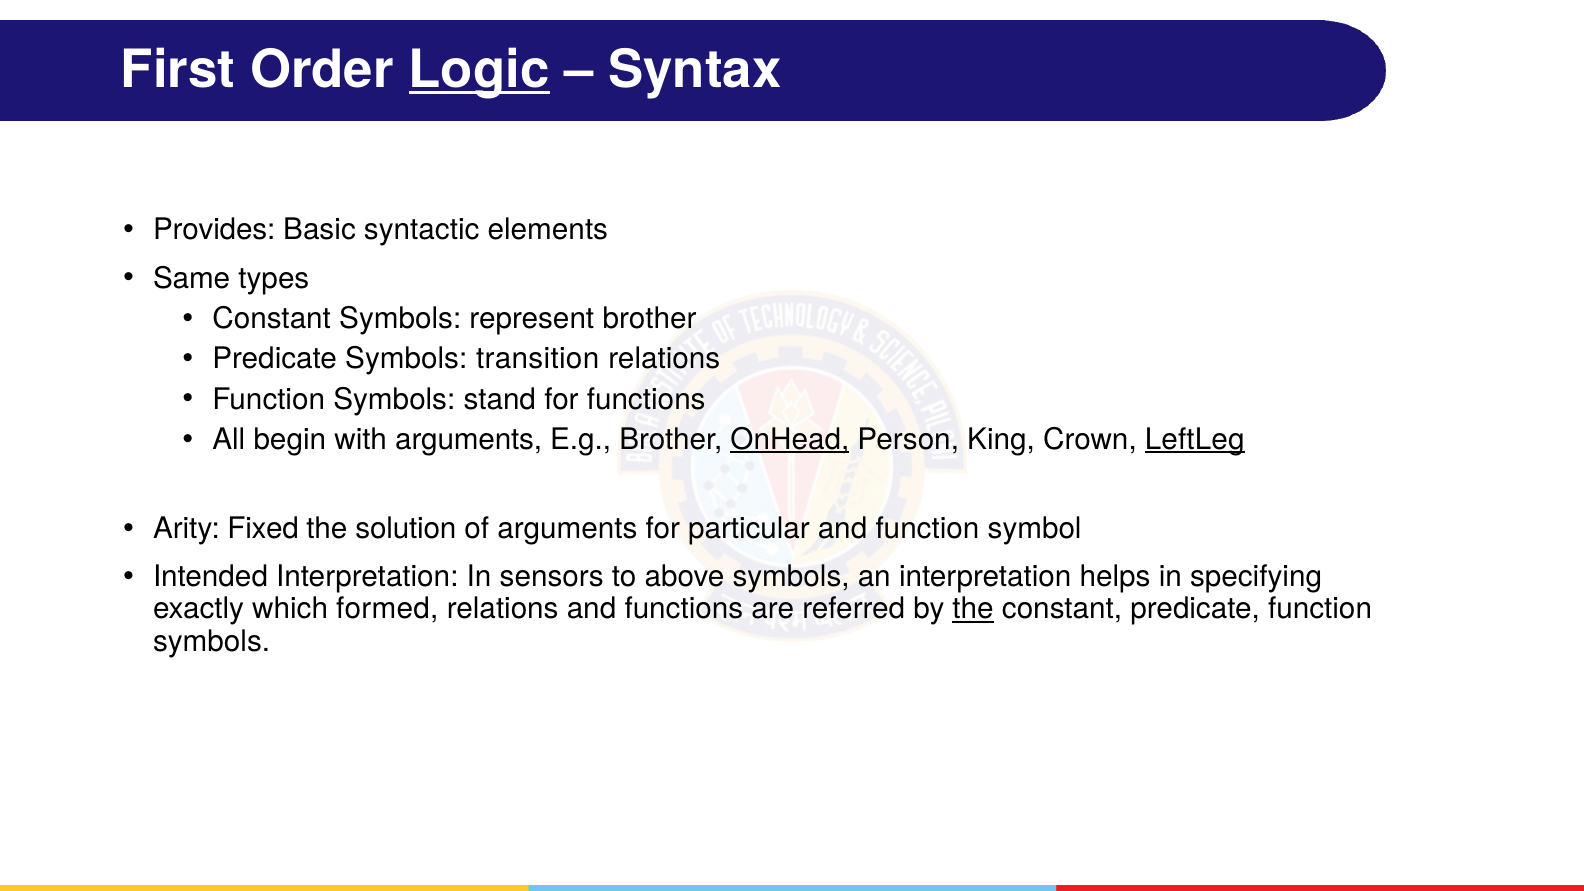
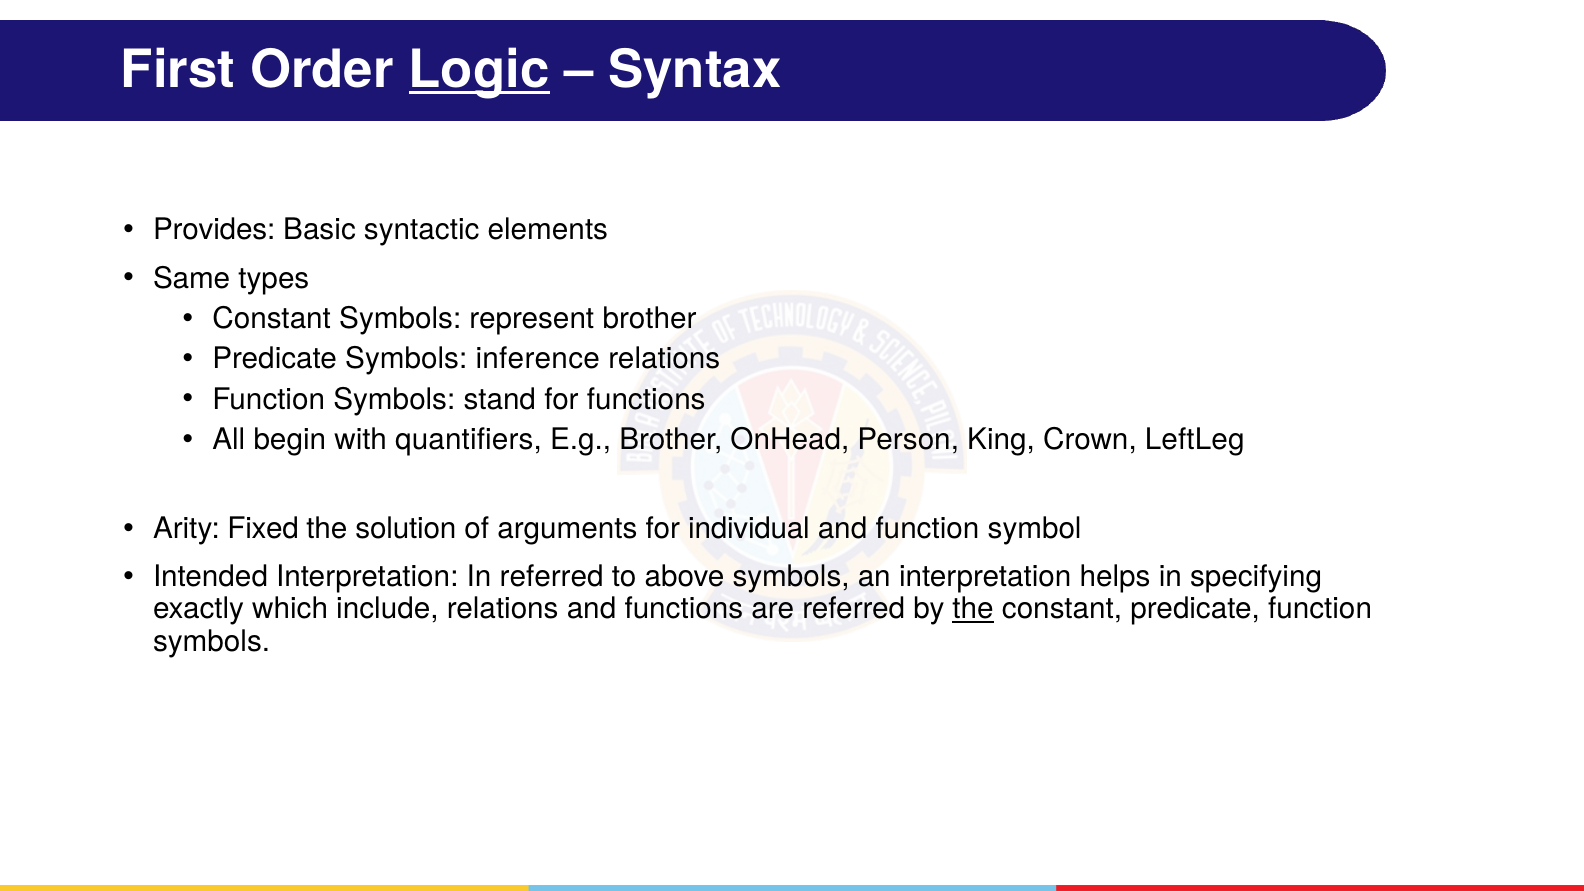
transition: transition -> inference
with arguments: arguments -> quantifiers
OnHead underline: present -> none
LeftLeg underline: present -> none
particular: particular -> individual
In sensors: sensors -> referred
formed: formed -> include
